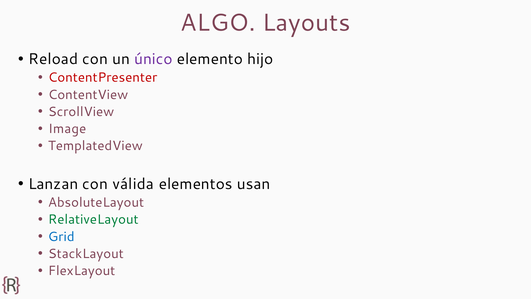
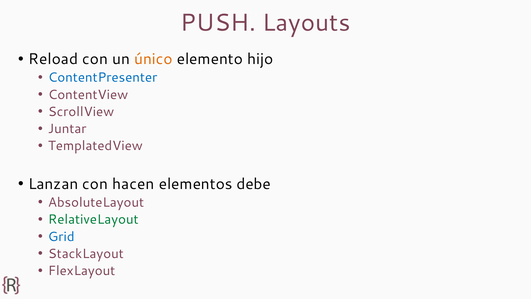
ALGO: ALGO -> PUSH
único colour: purple -> orange
ContentPresenter colour: red -> blue
Image: Image -> Juntar
válida: válida -> hacen
usan: usan -> debe
